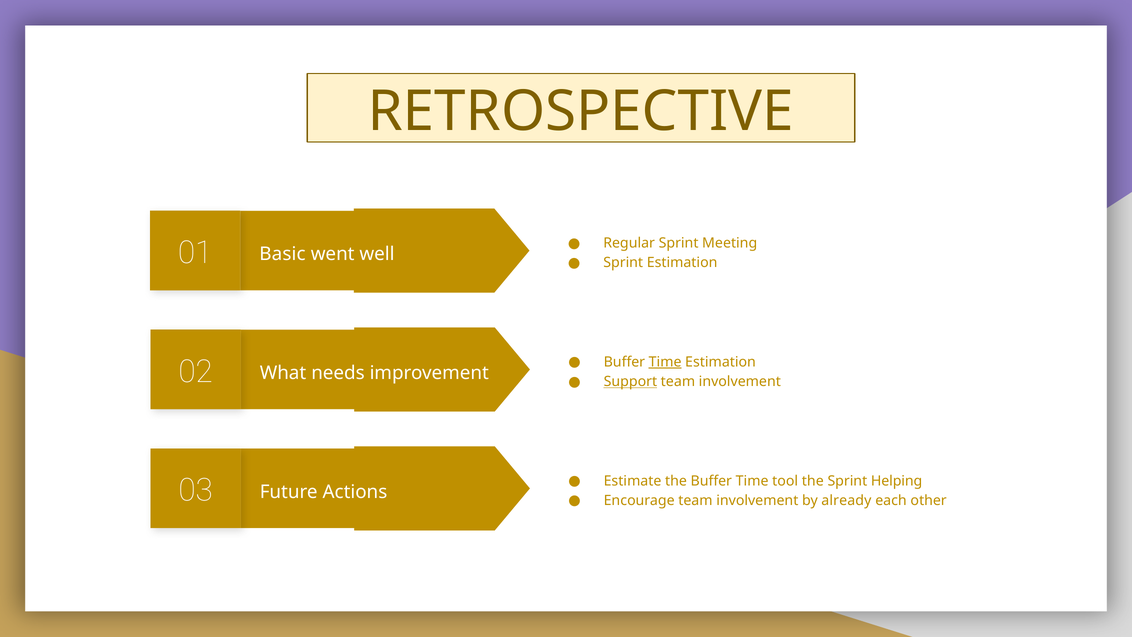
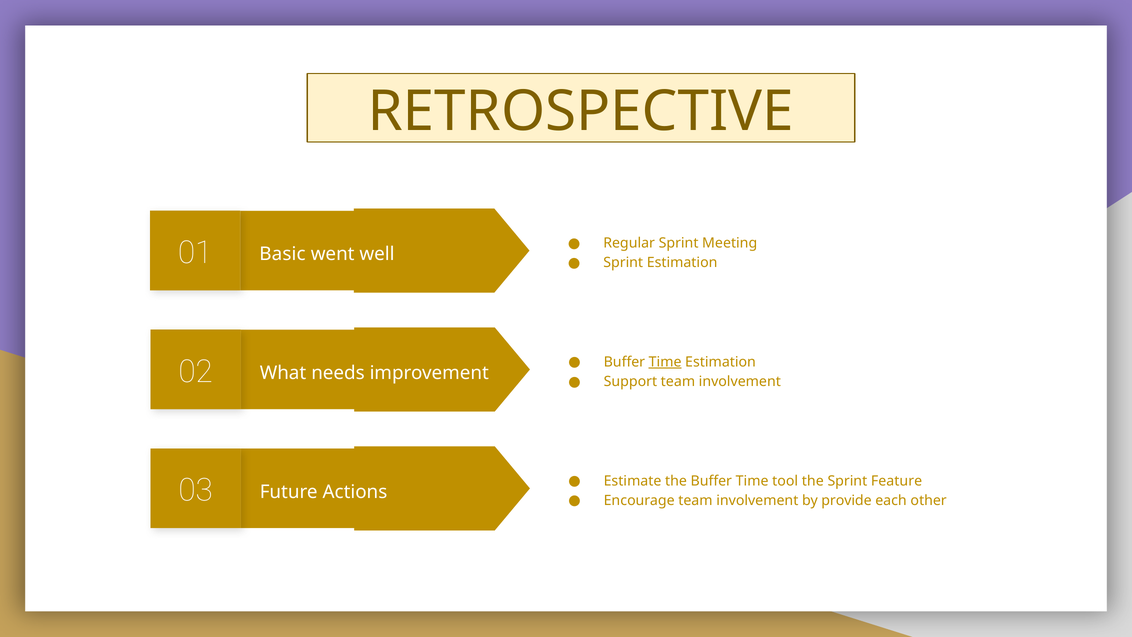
Support underline: present -> none
Helping: Helping -> Feature
already: already -> provide
